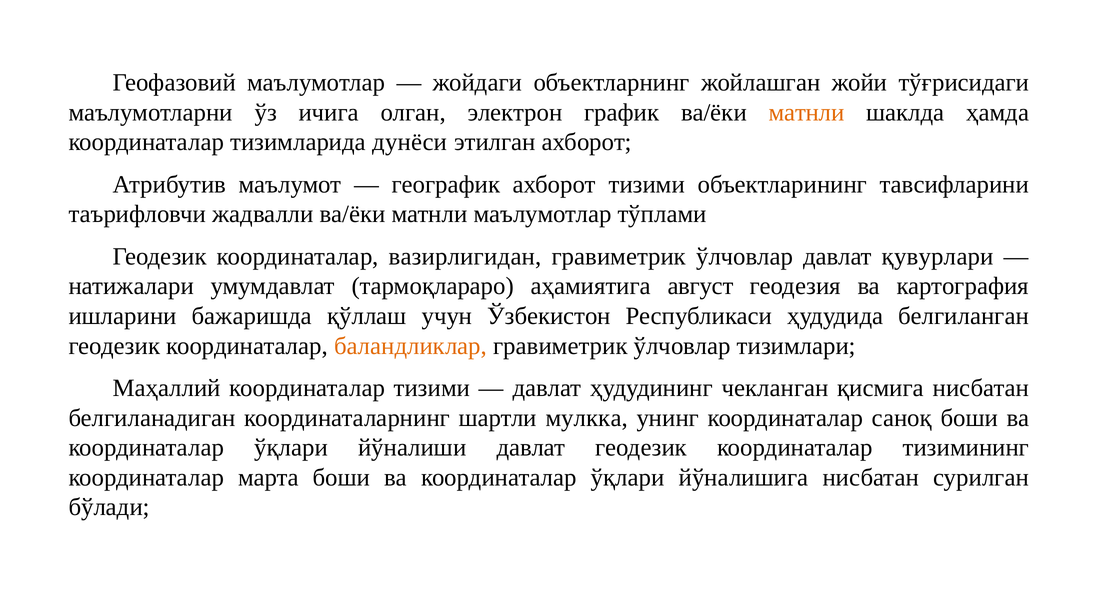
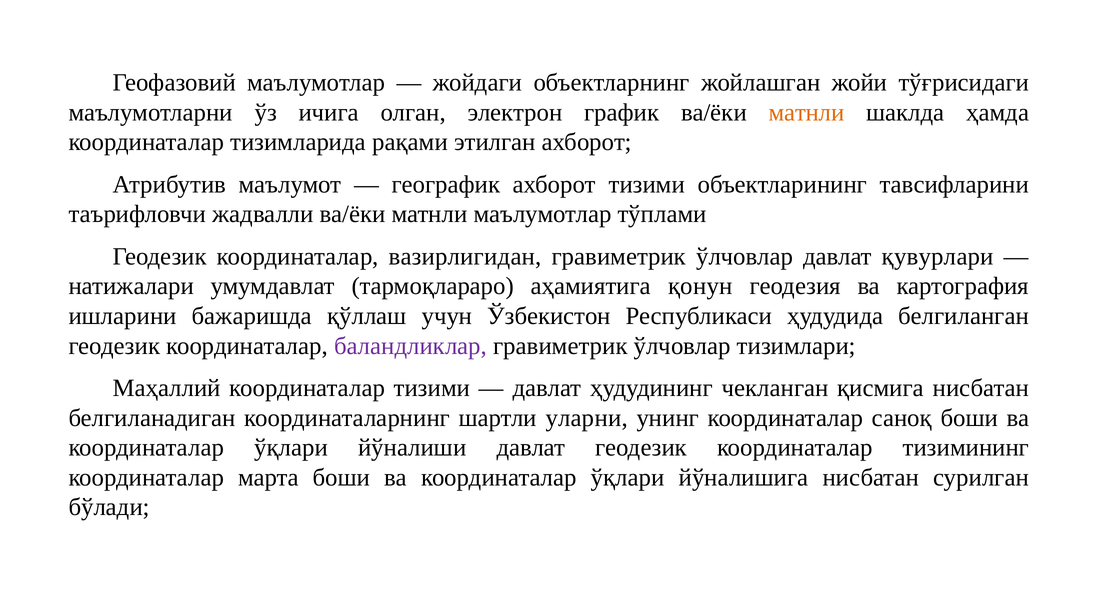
дунёси: дунёси -> рақами
август: август -> қонун
баландликлар colour: orange -> purple
мулкка: мулкка -> уларни
